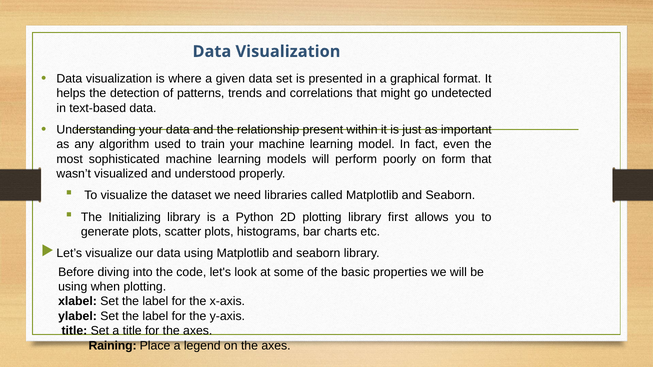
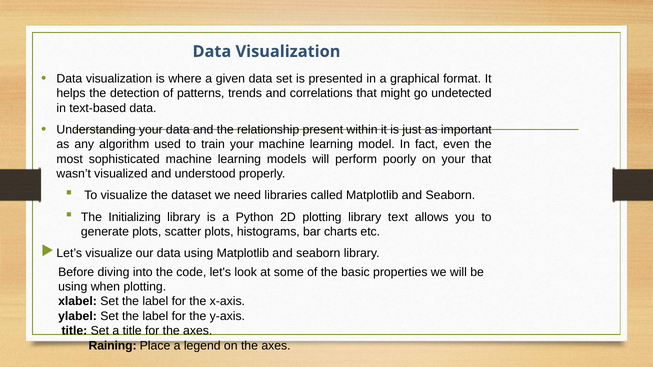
on form: form -> your
first: first -> text
